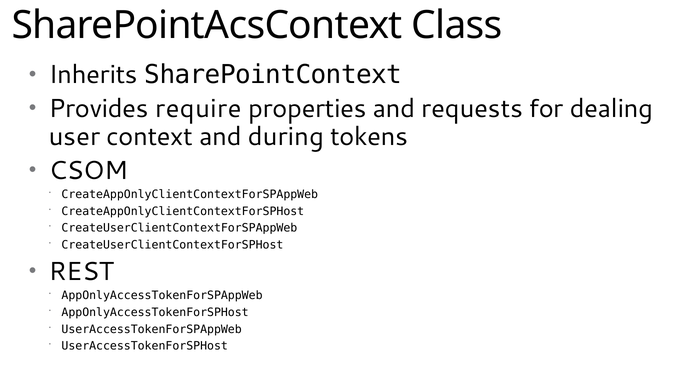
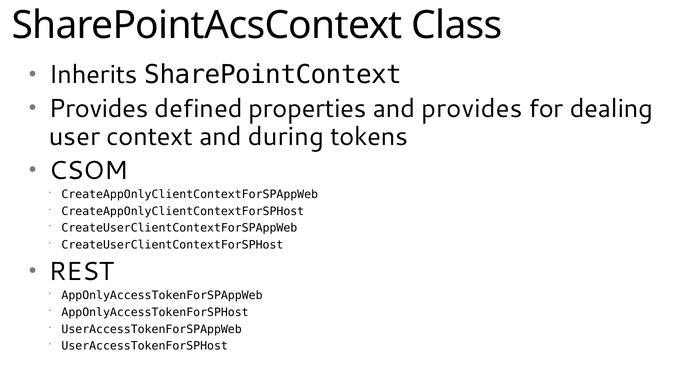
require: require -> defined
and requests: requests -> provides
